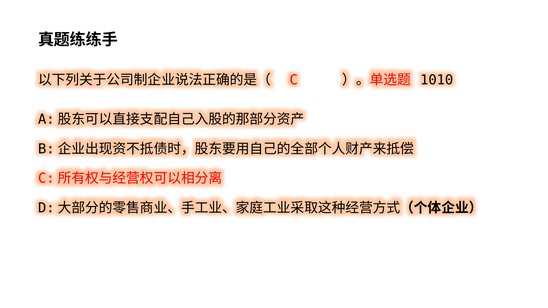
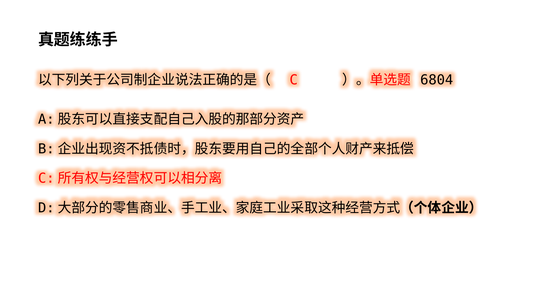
1010: 1010 -> 6804
